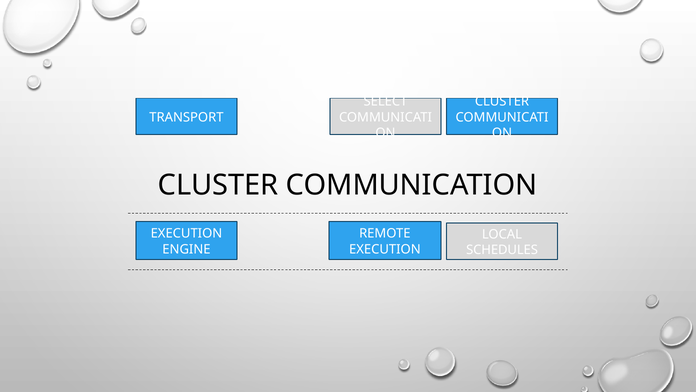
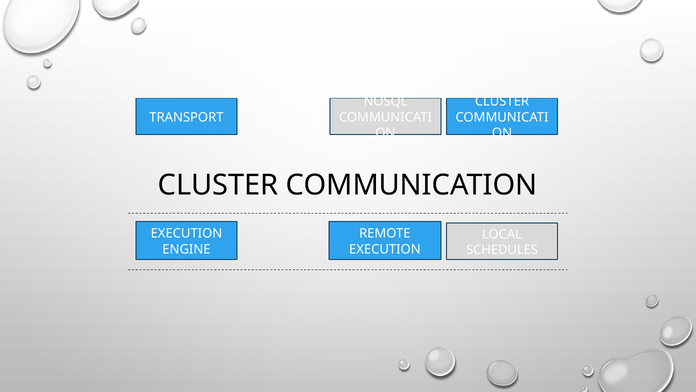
SELECT: SELECT -> NOSQL
